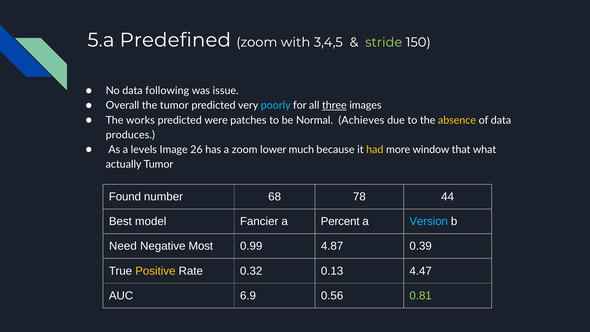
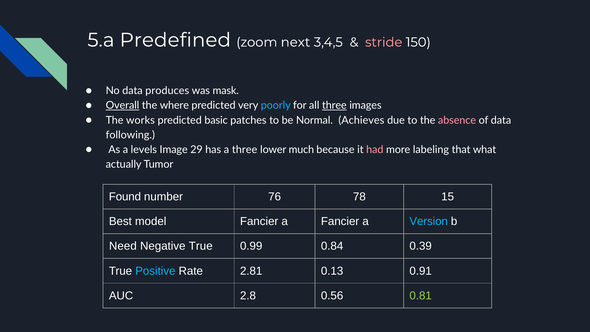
with: with -> next
stride colour: light green -> pink
following: following -> produces
issue: issue -> mask
Overall underline: none -> present
the tumor: tumor -> where
were: were -> basic
absence colour: yellow -> pink
produces: produces -> following
26: 26 -> 29
a zoom: zoom -> three
had colour: yellow -> pink
window: window -> labeling
68: 68 -> 76
44: 44 -> 15
a Percent: Percent -> Fancier
Negative Most: Most -> True
4.87: 4.87 -> 0.84
Positive colour: yellow -> light blue
0.32: 0.32 -> 2.81
4.47: 4.47 -> 0.91
6.9: 6.9 -> 2.8
